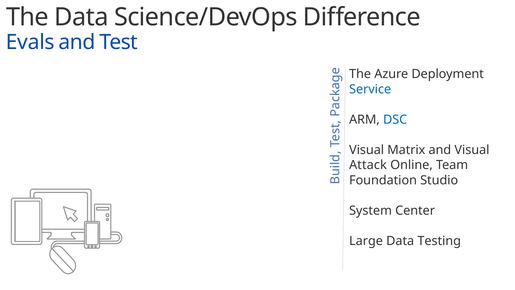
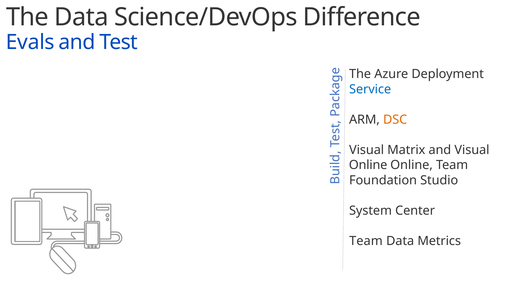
DSC colour: blue -> orange
Attack at (368, 165): Attack -> Online
Large at (366, 241): Large -> Team
Testing: Testing -> Metrics
